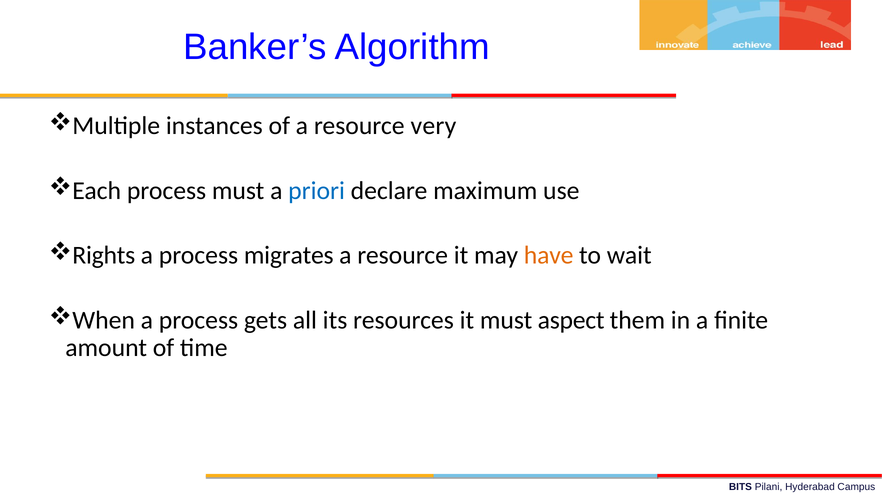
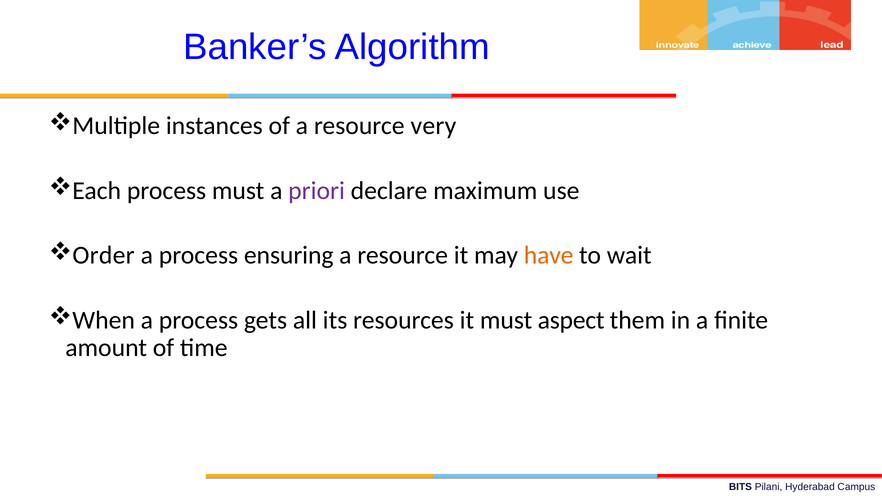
priori colour: blue -> purple
Rights: Rights -> Order
migrates: migrates -> ensuring
